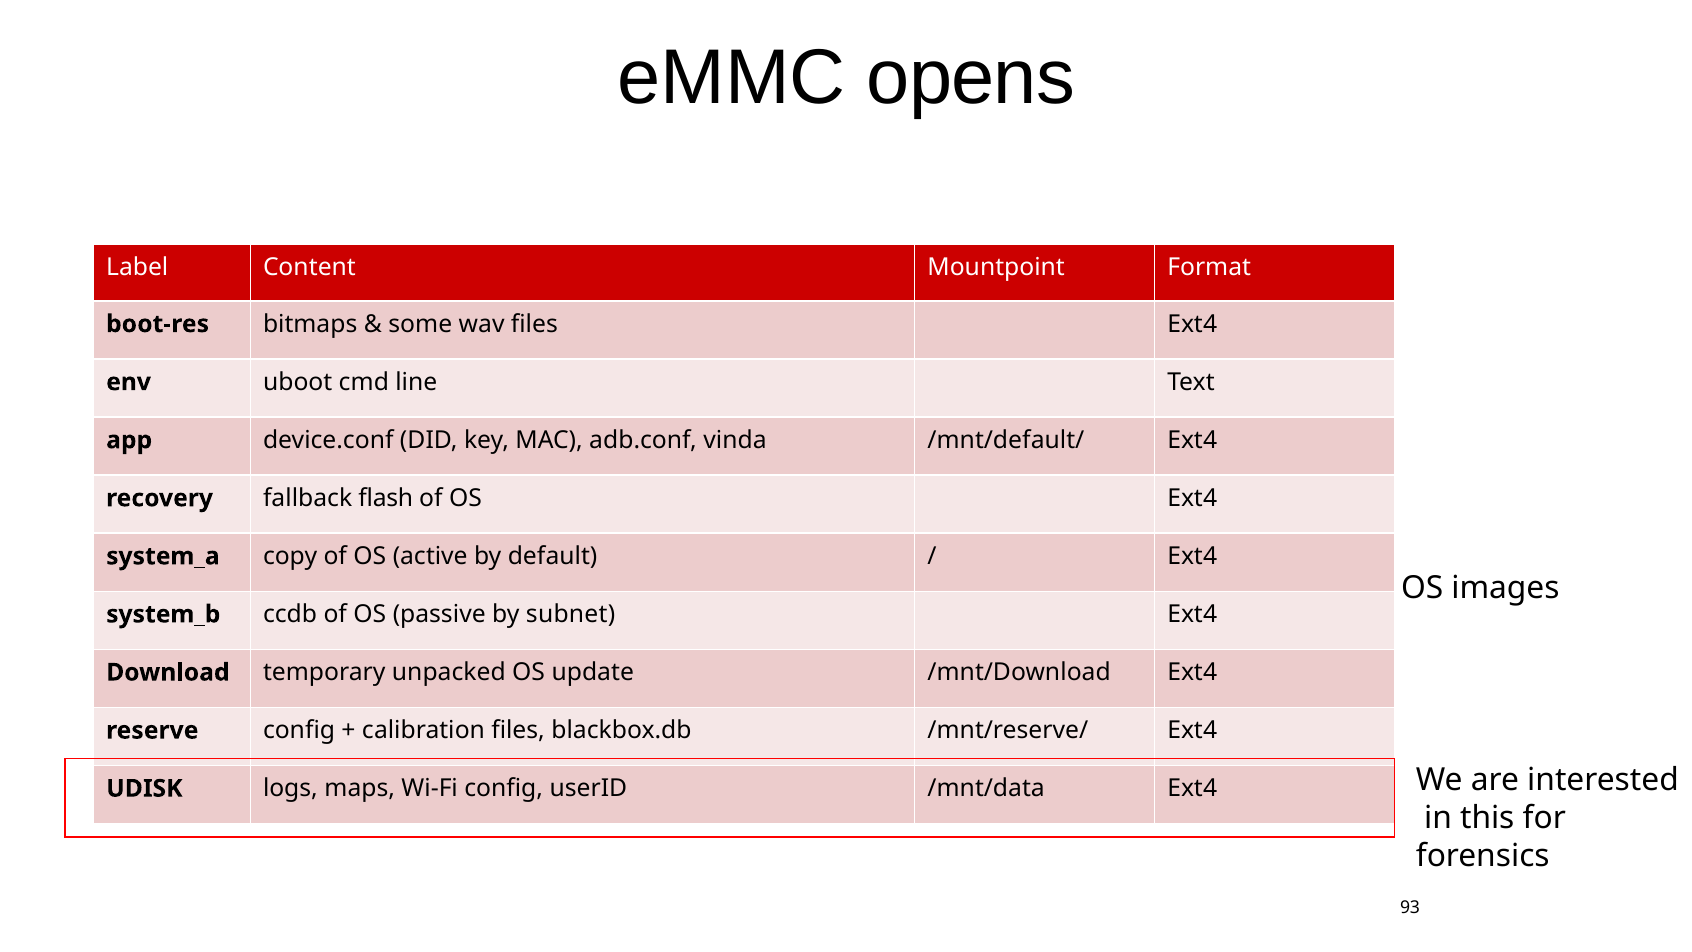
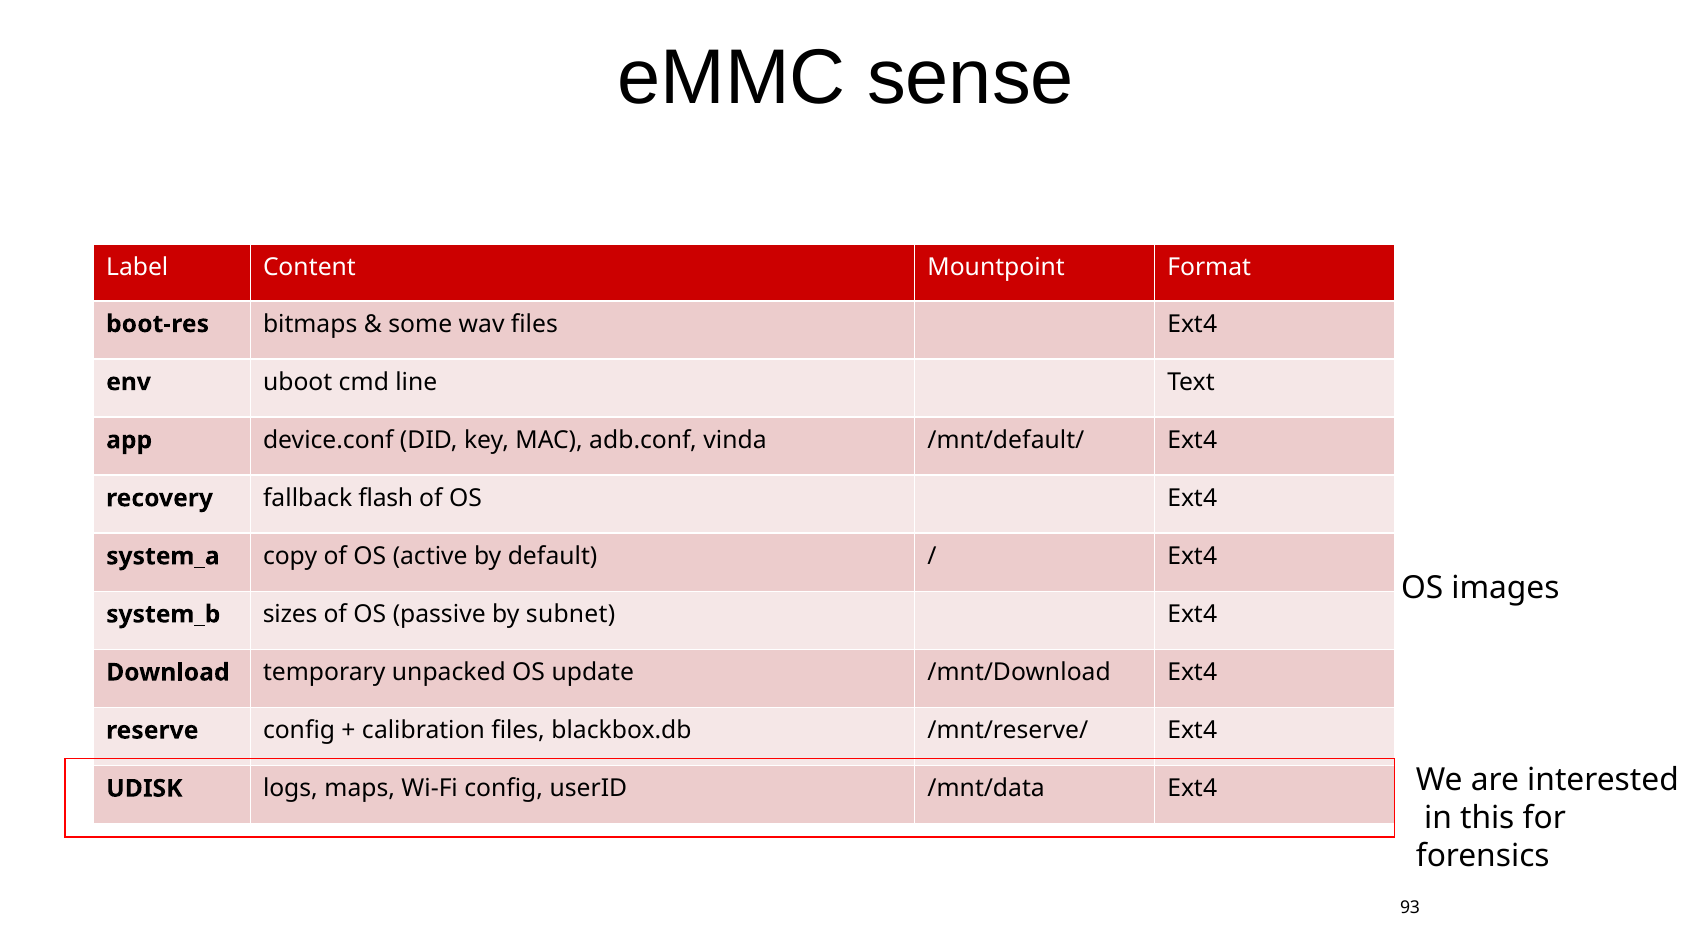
opens: opens -> sense
ccdb: ccdb -> sizes
